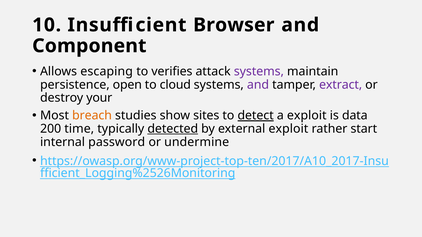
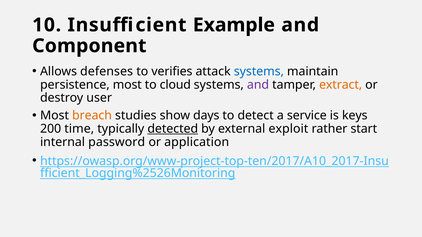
Browser: Browser -> Example
escaping: escaping -> defenses
systems at (259, 71) colour: purple -> blue
persistence open: open -> most
extract colour: purple -> orange
your: your -> user
sites: sites -> days
detect underline: present -> none
a exploit: exploit -> service
data: data -> keys
undermine: undermine -> application
